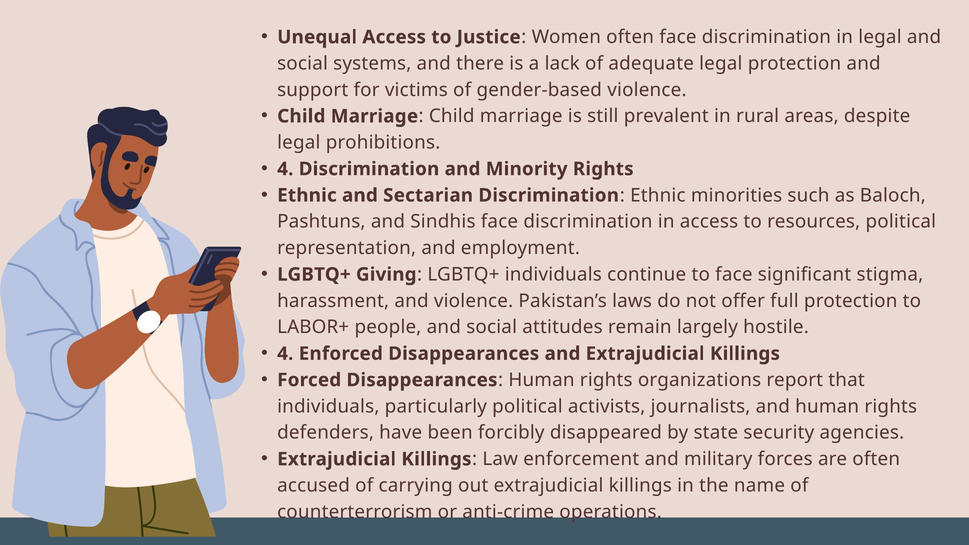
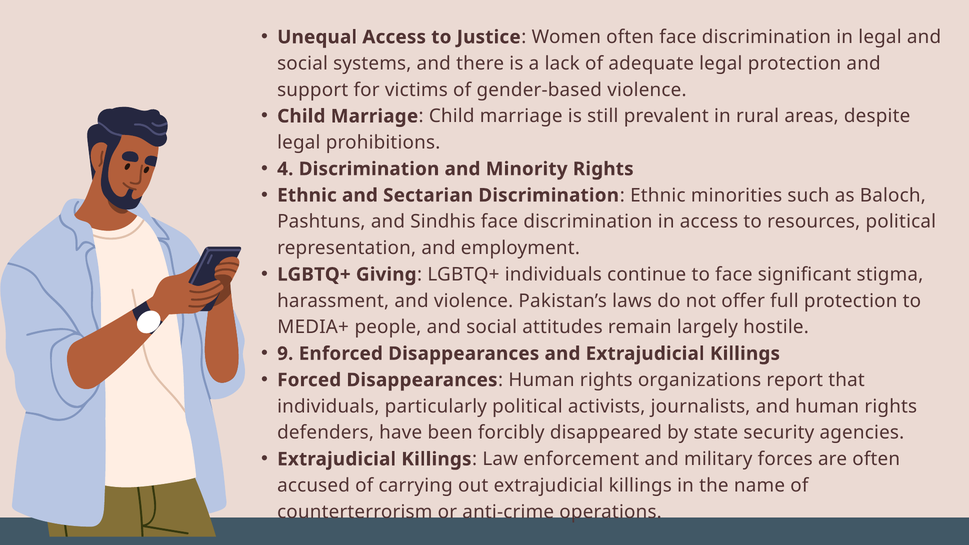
LABOR+: LABOR+ -> MEDIA+
4 at (285, 354): 4 -> 9
